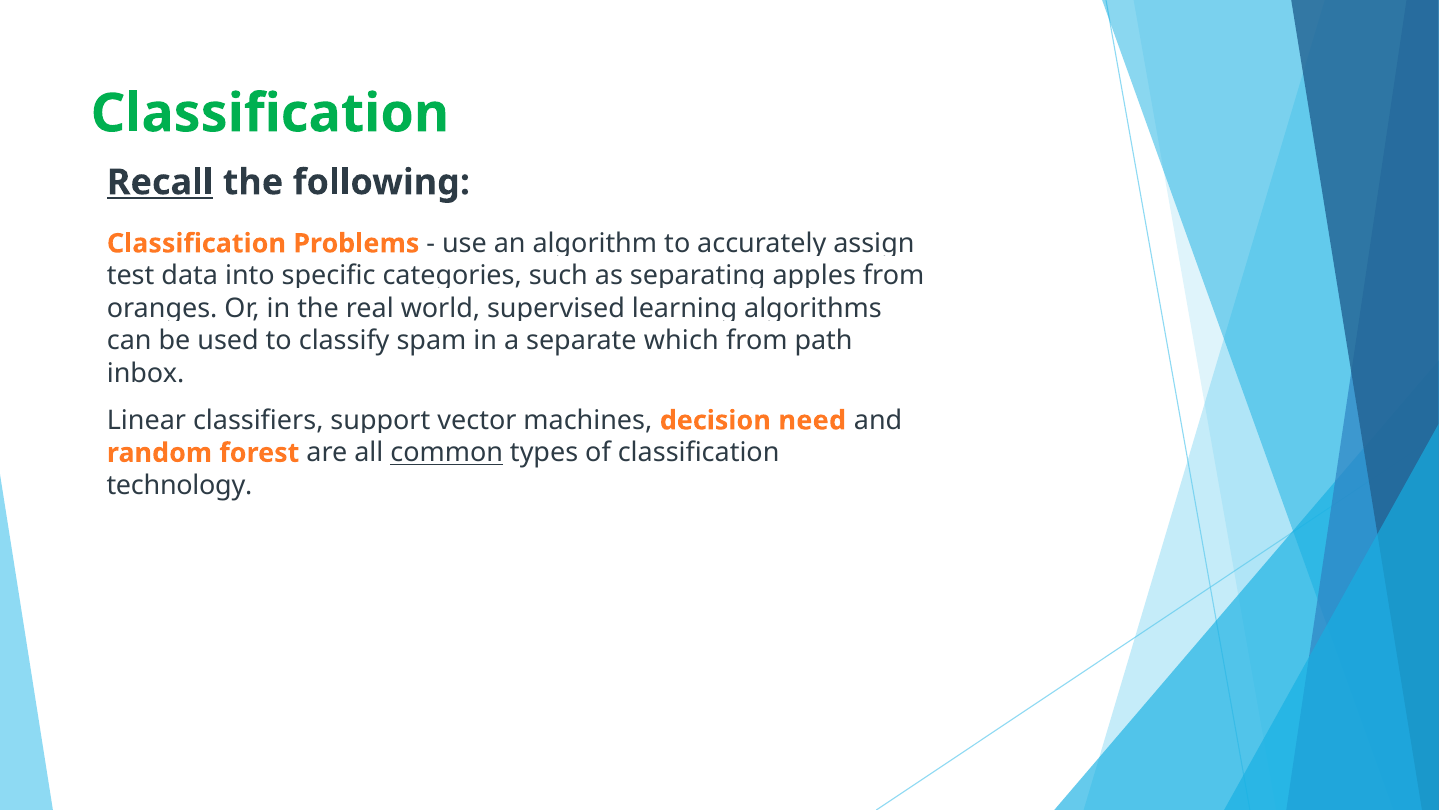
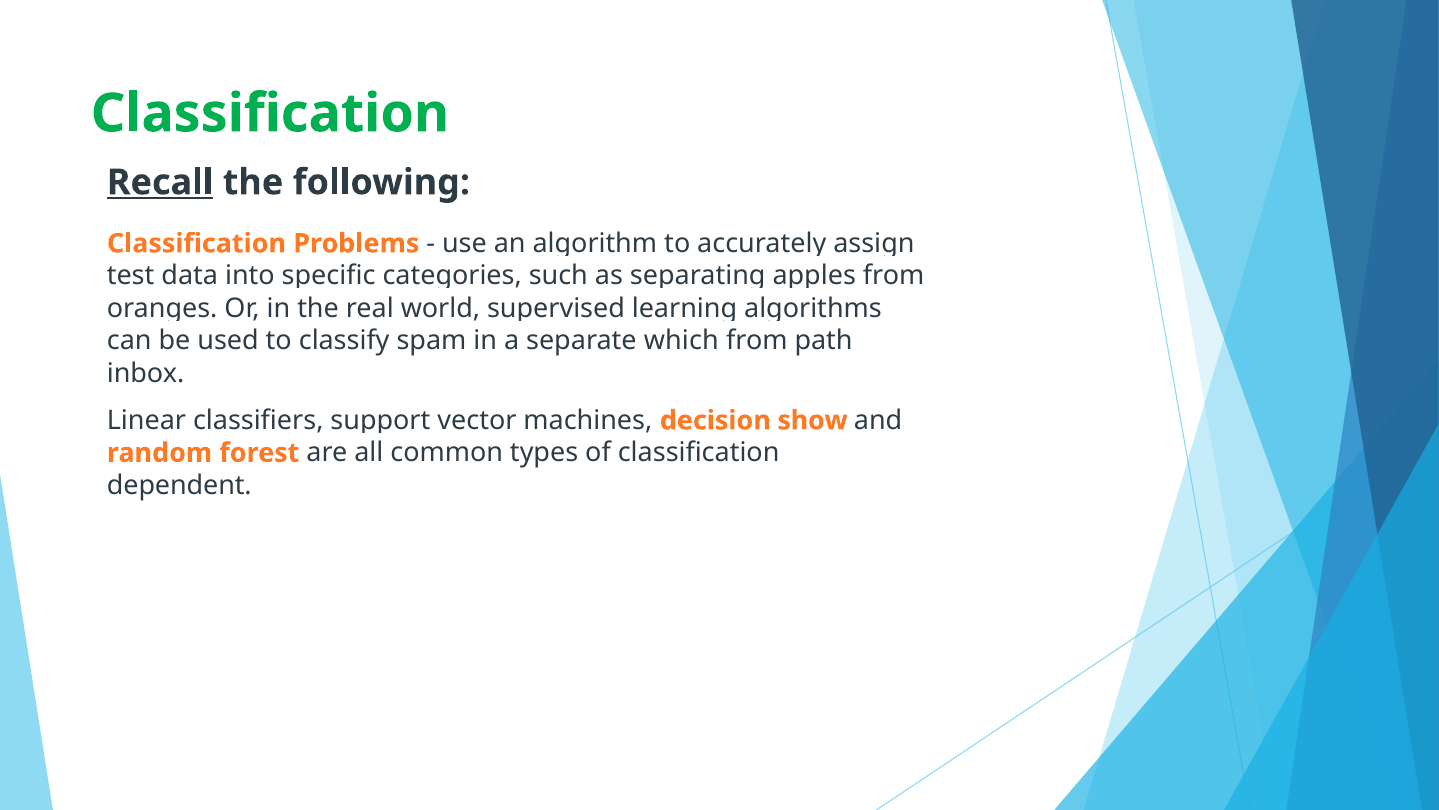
need: need -> show
common underline: present -> none
technology: technology -> dependent
